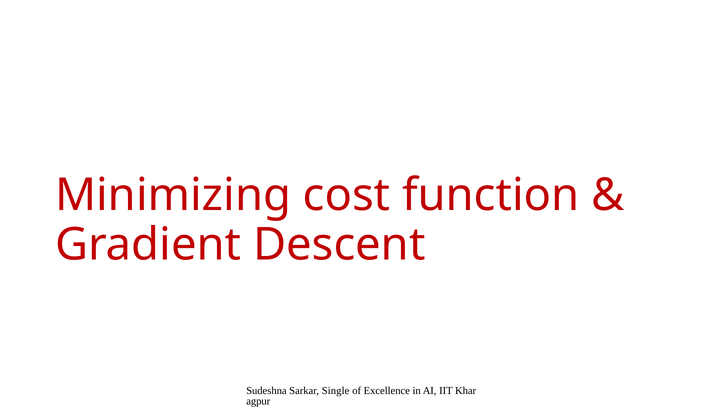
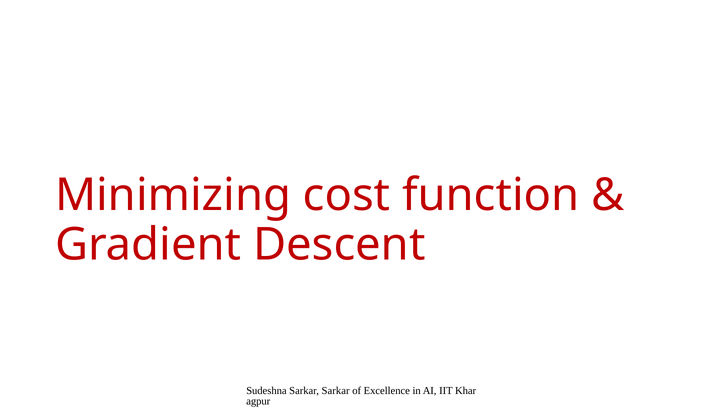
Sarkar Single: Single -> Sarkar
